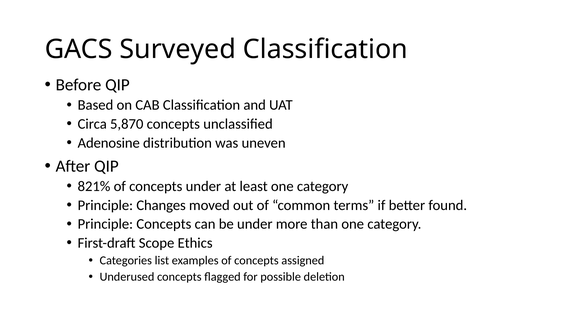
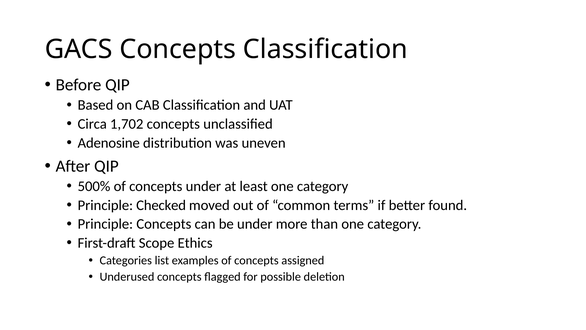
GACS Surveyed: Surveyed -> Concepts
5,870: 5,870 -> 1,702
821%: 821% -> 500%
Changes: Changes -> Checked
